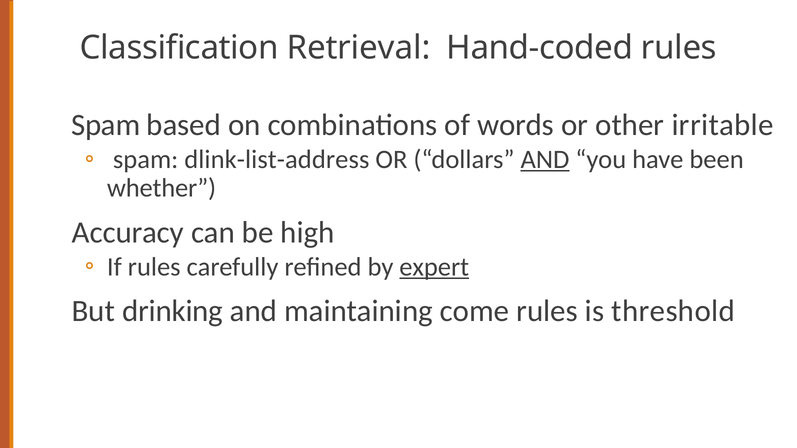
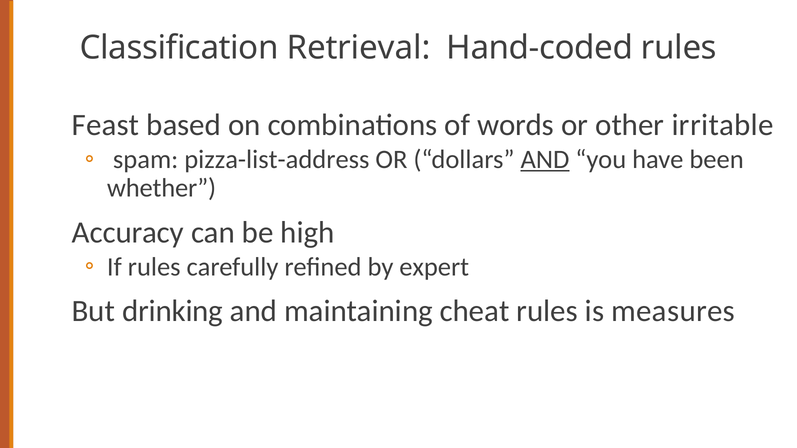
Spam at (106, 125): Spam -> Feast
dlink-list-address: dlink-list-address -> pizza-list-address
expert underline: present -> none
come: come -> cheat
threshold: threshold -> measures
